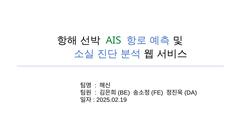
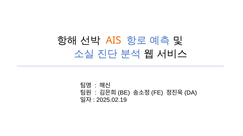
AIS colour: green -> orange
